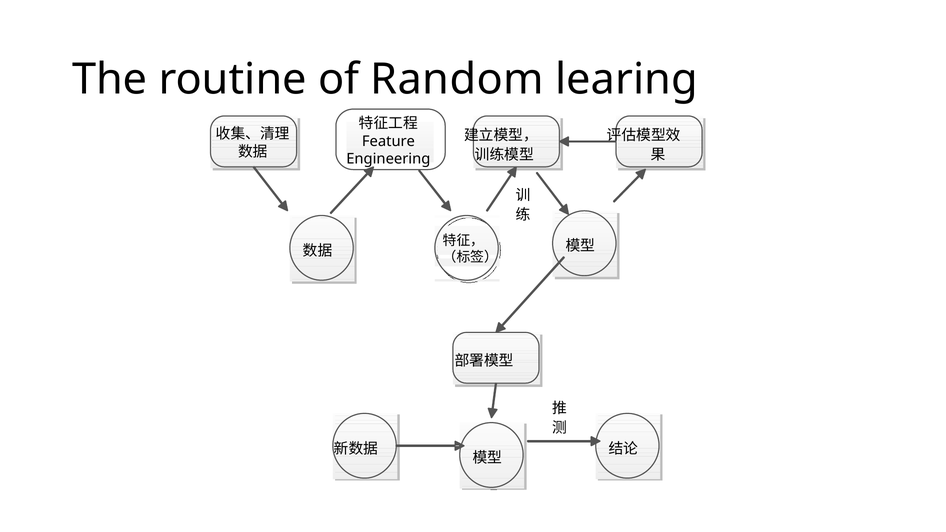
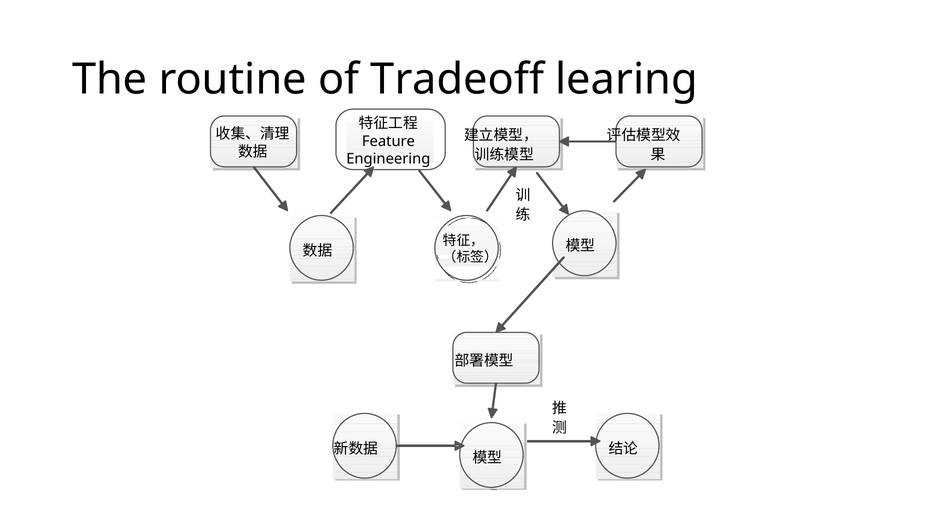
Random: Random -> Tradeoff
